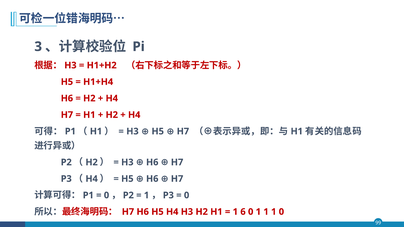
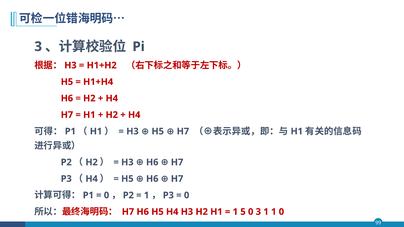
6: 6 -> 5
0 1: 1 -> 3
